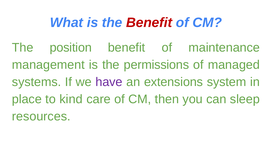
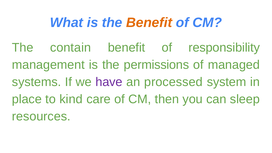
Benefit at (149, 23) colour: red -> orange
position: position -> contain
maintenance: maintenance -> responsibility
extensions: extensions -> processed
